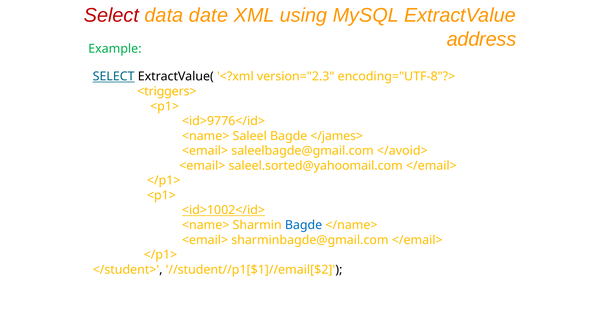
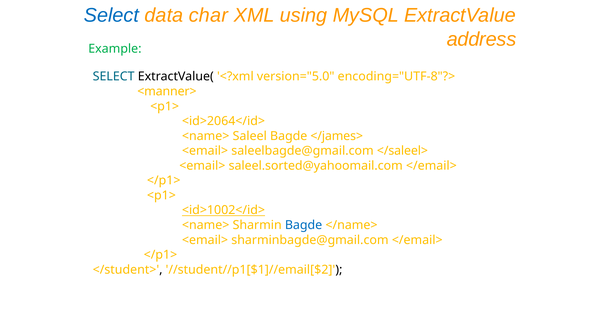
Select at (112, 15) colour: red -> blue
date: date -> char
SELECT at (114, 77) underline: present -> none
version="2.3: version="2.3 -> version="5.0
<triggers>: <triggers> -> <manner>
<id>9776</id>: <id>9776</id> -> <id>2064</id>
</avoid>: </avoid> -> </saleel>
